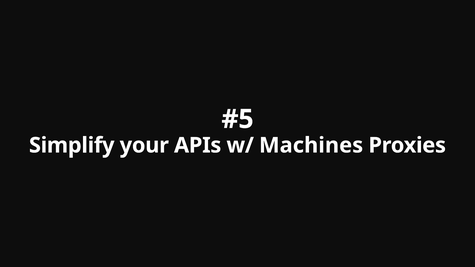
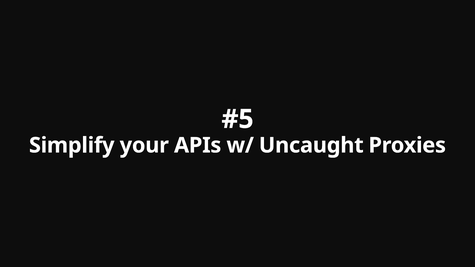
Machines: Machines -> Uncaught
